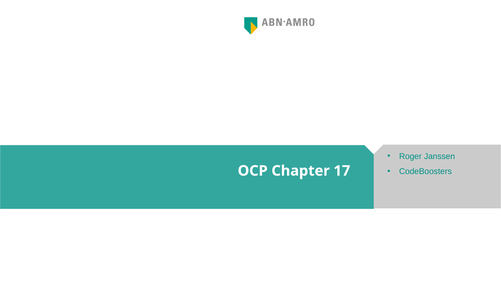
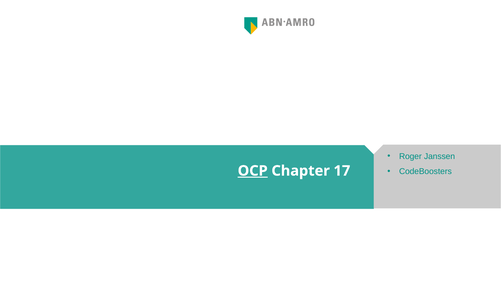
OCP underline: none -> present
